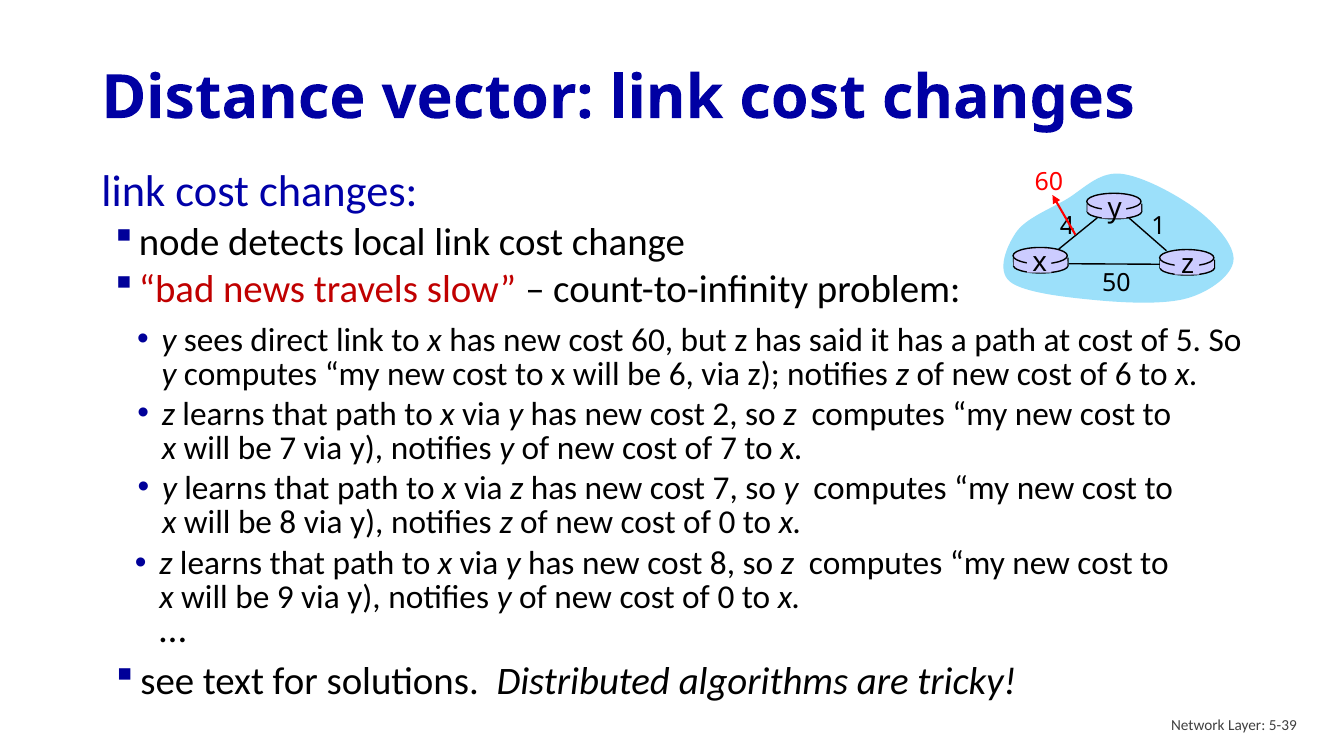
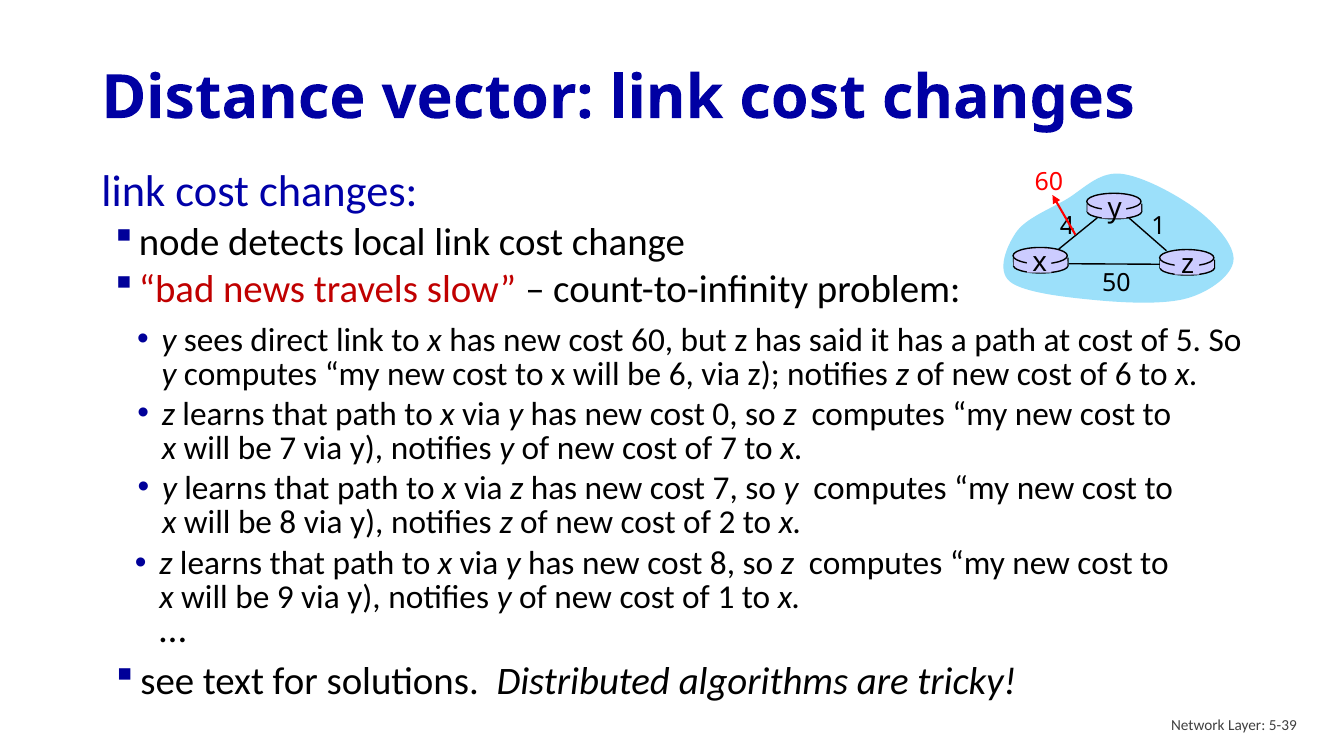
2: 2 -> 0
0 at (727, 522): 0 -> 2
0 at (726, 597): 0 -> 1
